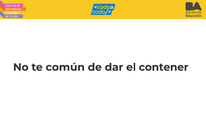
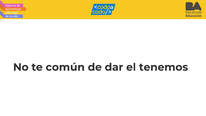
contener: contener -> tenemos
